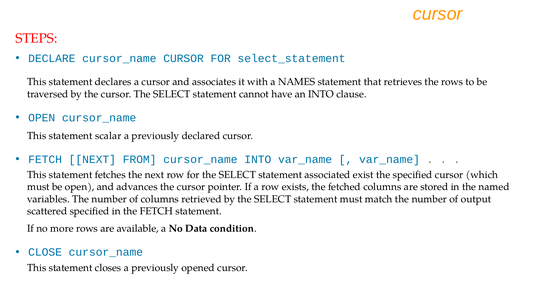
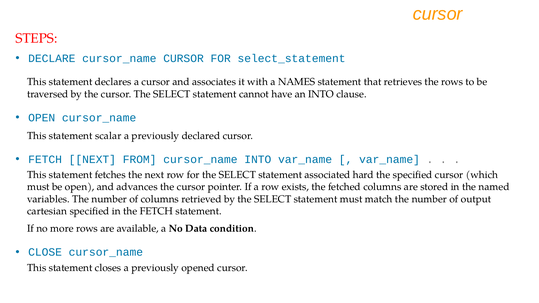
exist: exist -> hard
scattered: scattered -> cartesian
